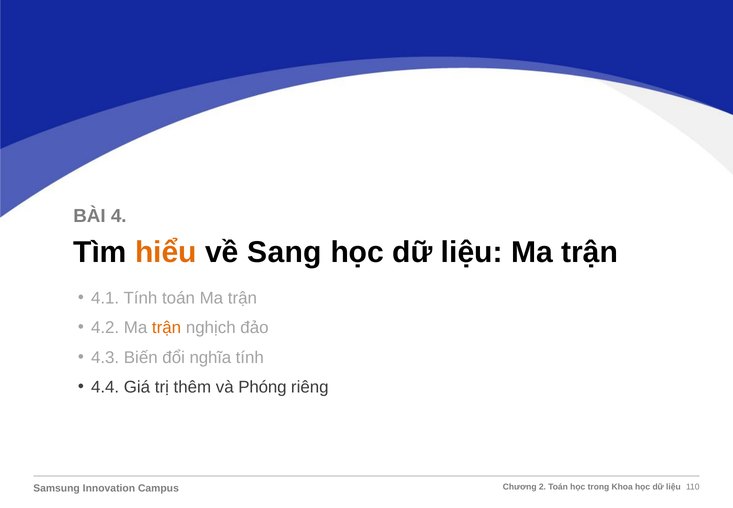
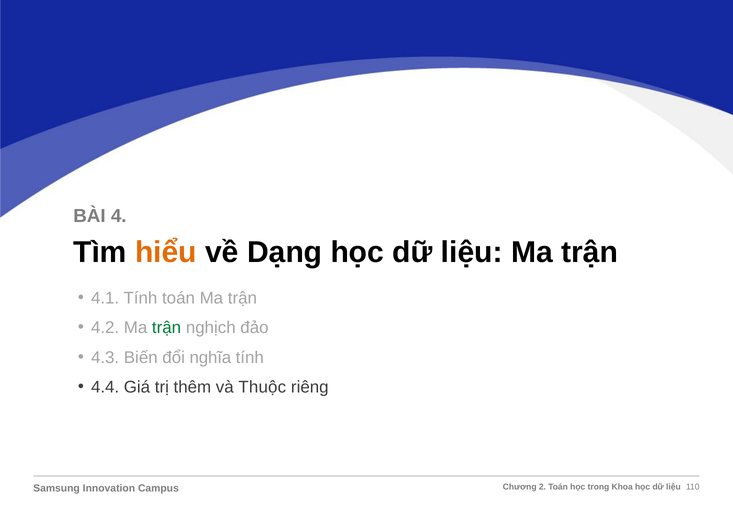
Sang: Sang -> Dạng
trận at (167, 328) colour: orange -> green
Phóng: Phóng -> Thuộc
